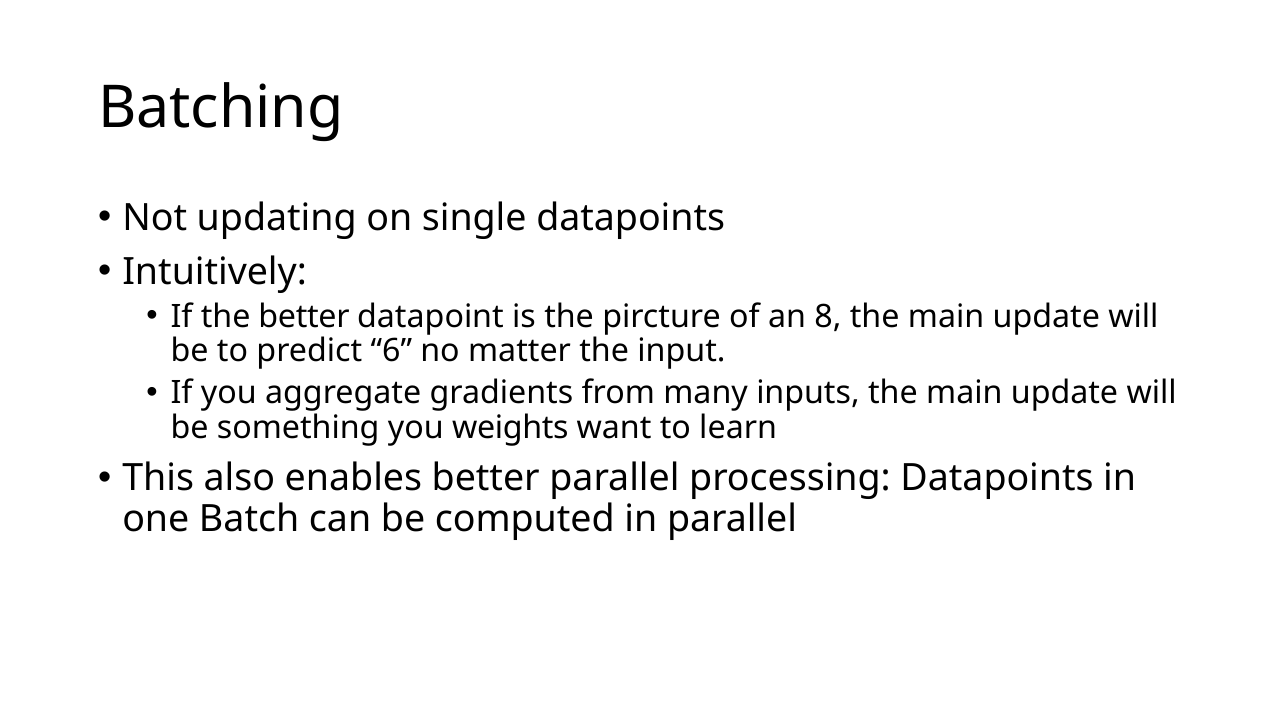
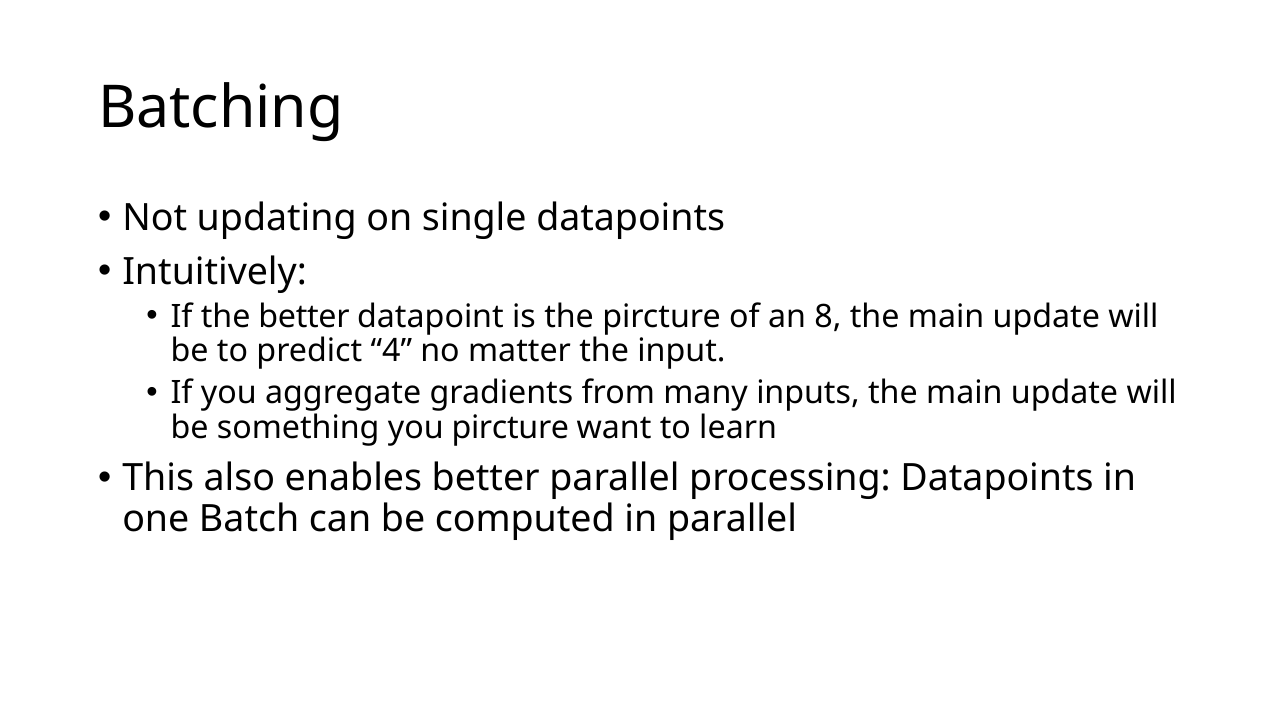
6: 6 -> 4
you weights: weights -> pircture
